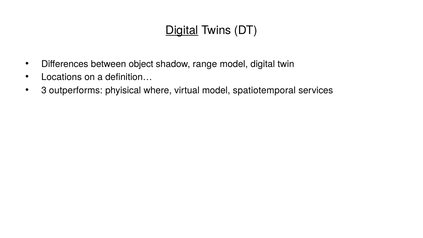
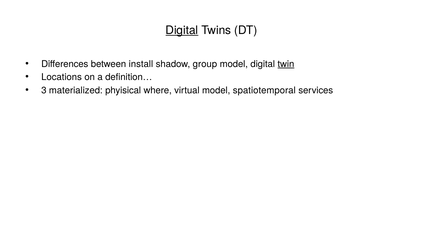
object: object -> install
range: range -> group
twin underline: none -> present
outperforms: outperforms -> materialized
